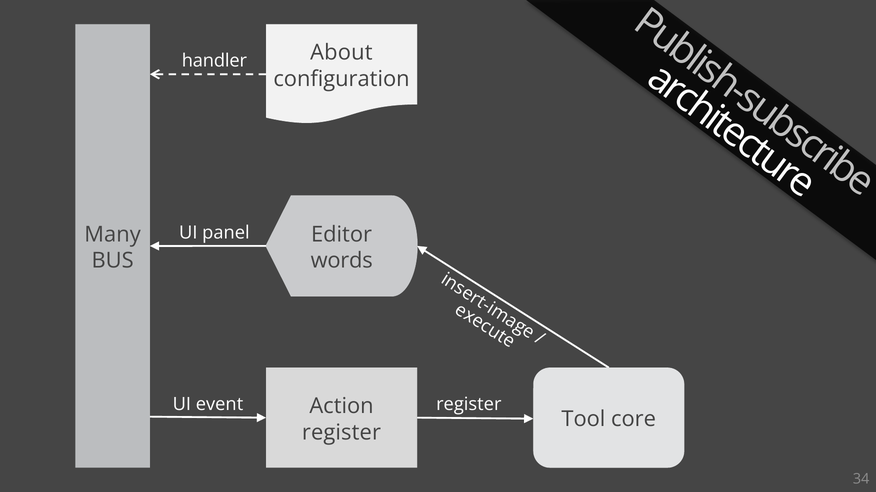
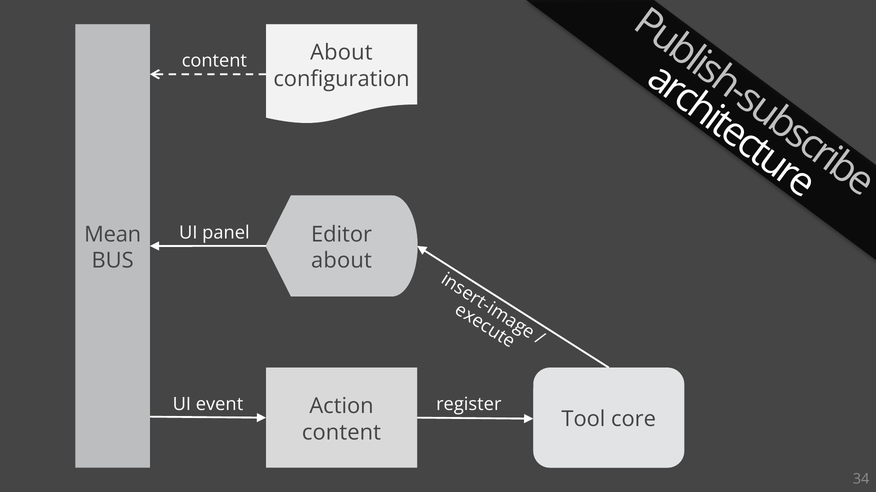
handler at (214, 61): handler -> content
Many: Many -> Mean
words at (342, 261): words -> about
register at (341, 433): register -> content
